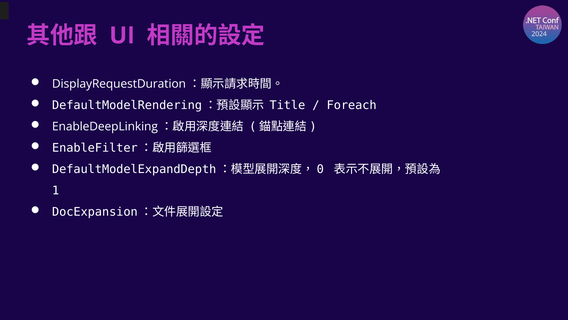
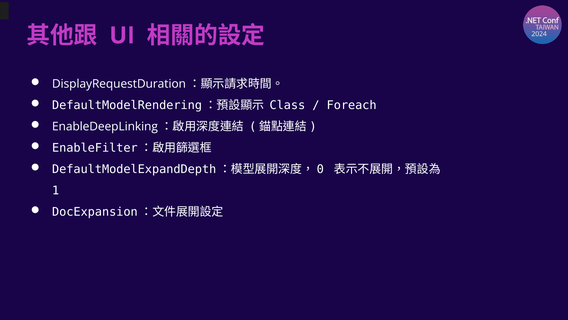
Title: Title -> Class
